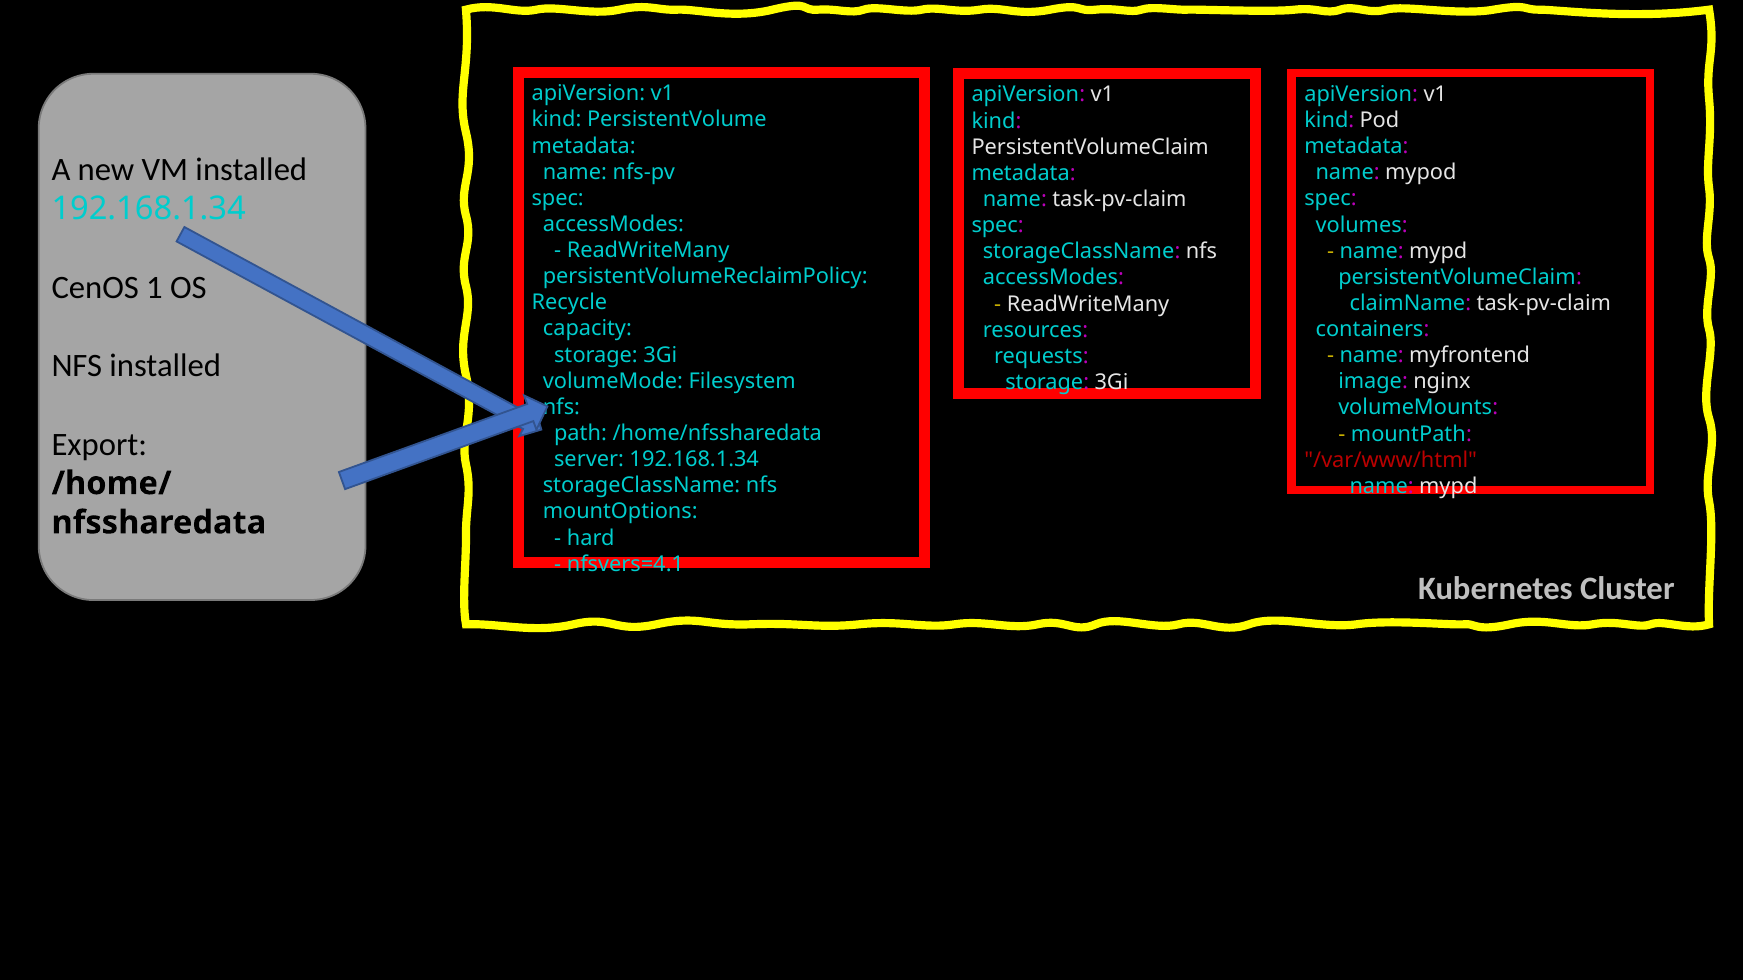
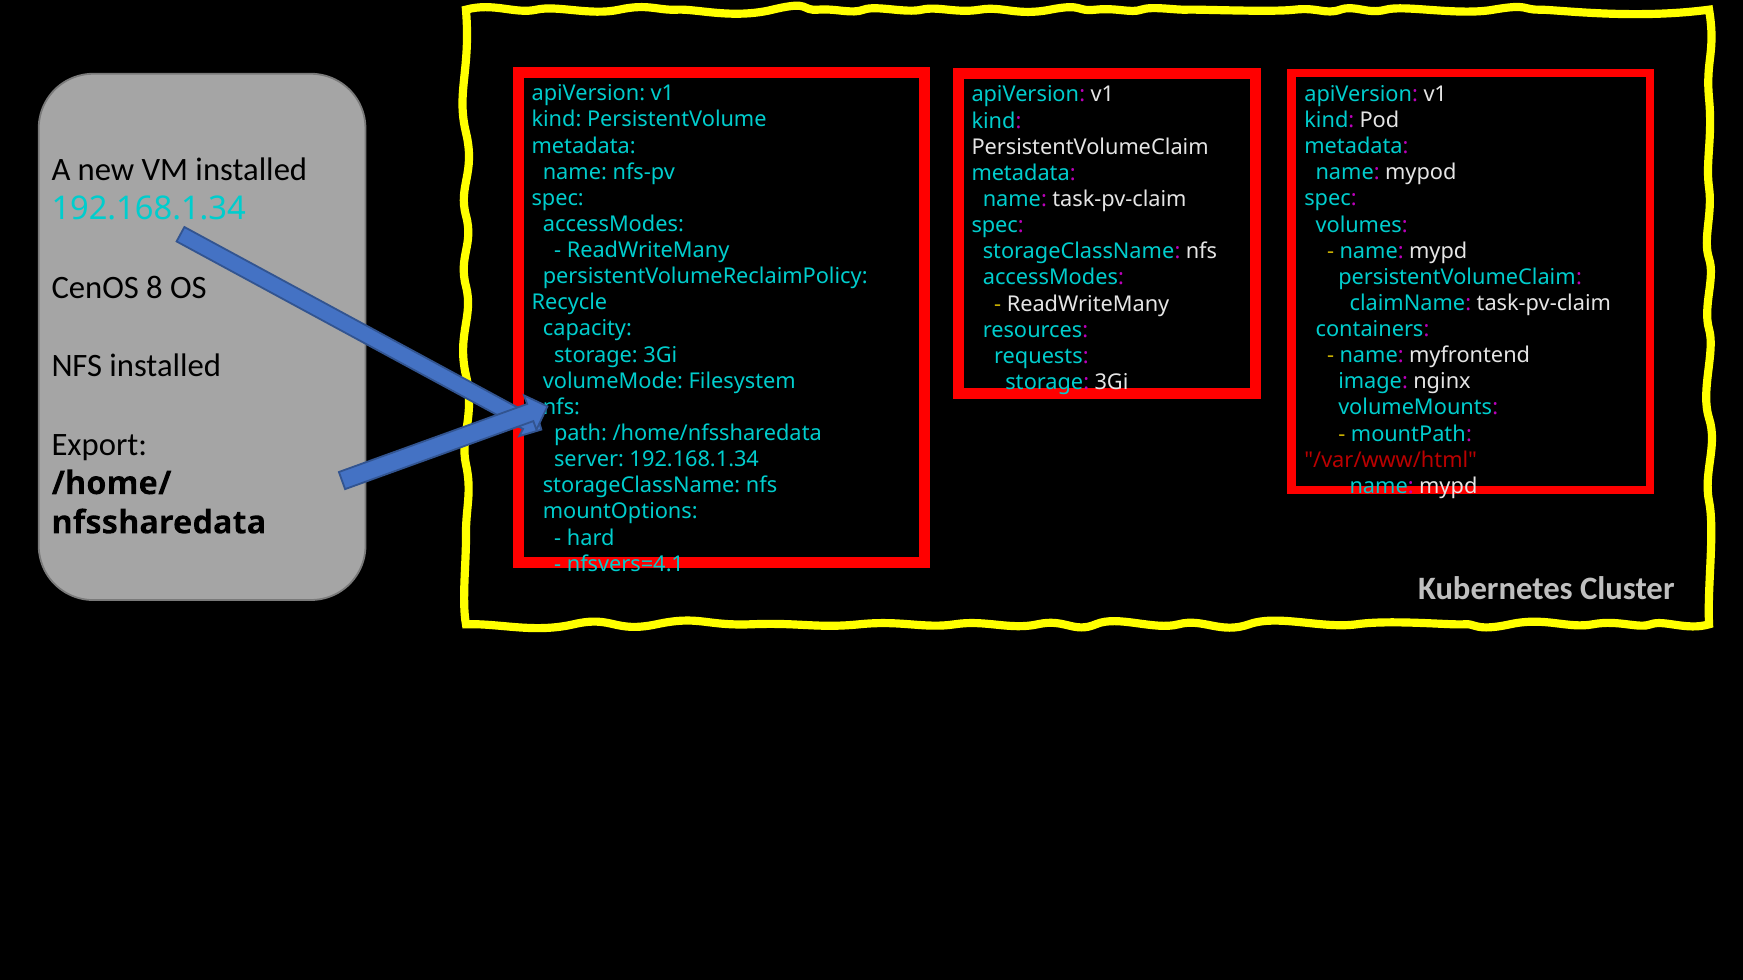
1: 1 -> 8
